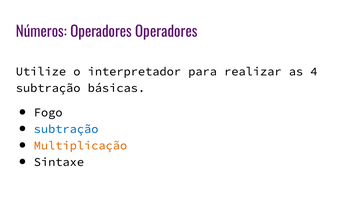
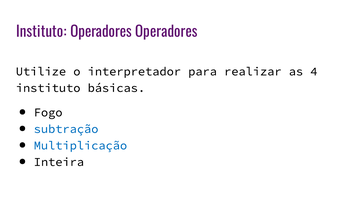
Números at (41, 32): Números -> Instituto
subtração at (48, 88): subtração -> instituto
Multiplicação colour: orange -> blue
Sintaxe: Sintaxe -> Inteira
